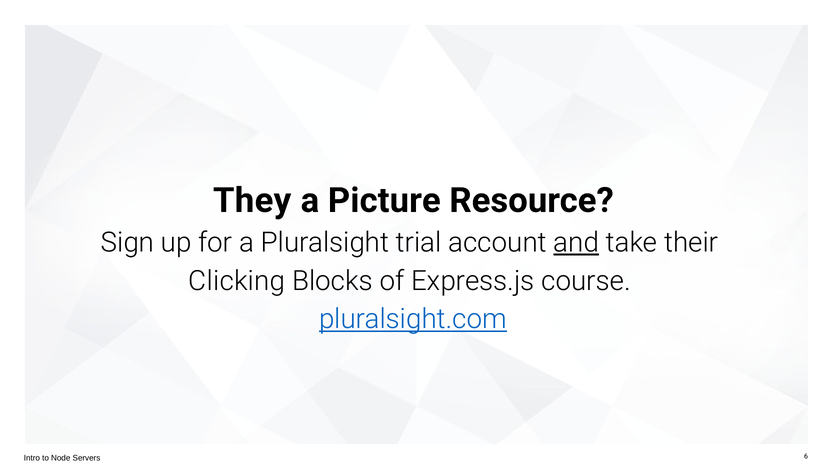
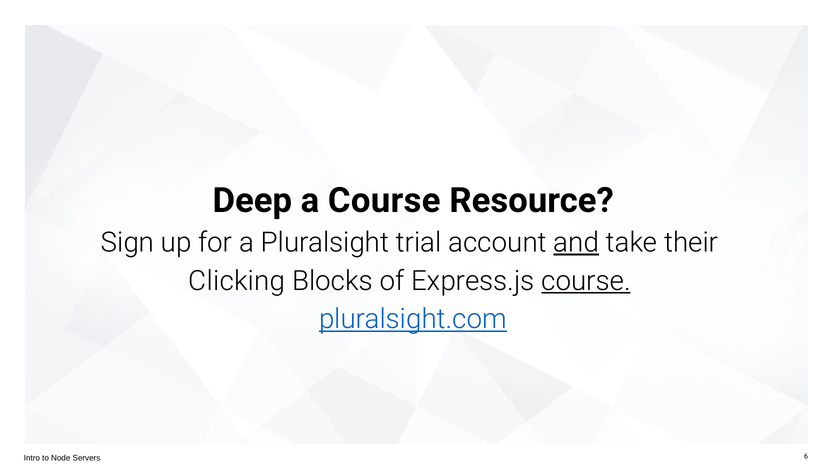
They: They -> Deep
a Picture: Picture -> Course
course at (586, 281) underline: none -> present
